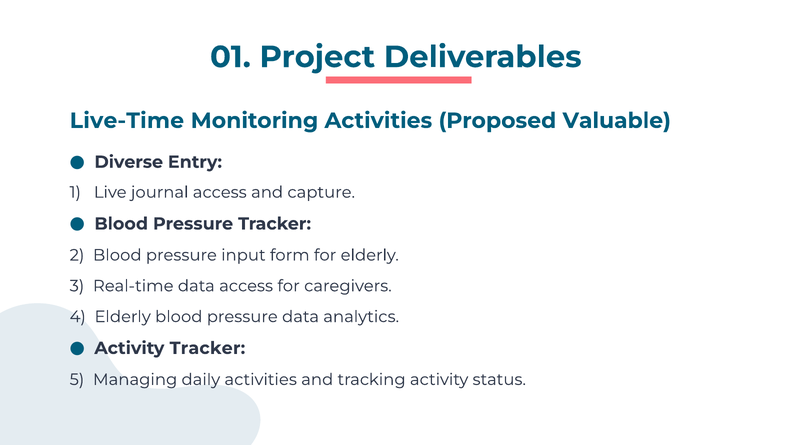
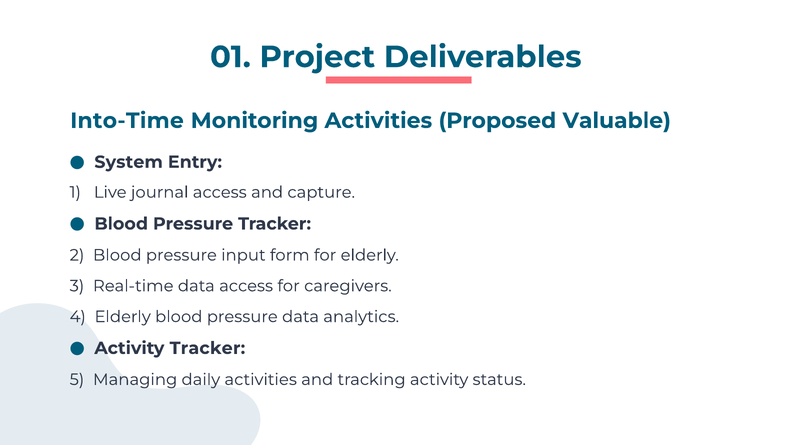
Live-Time: Live-Time -> Into-Time
Diverse: Diverse -> System
